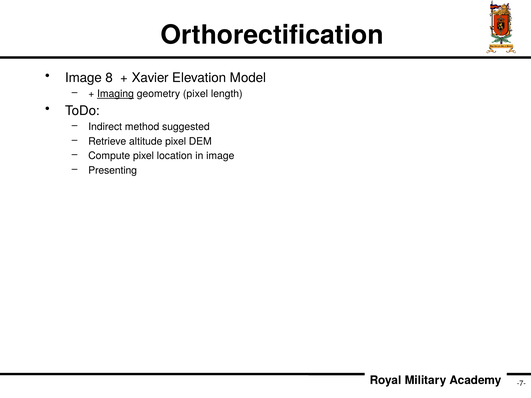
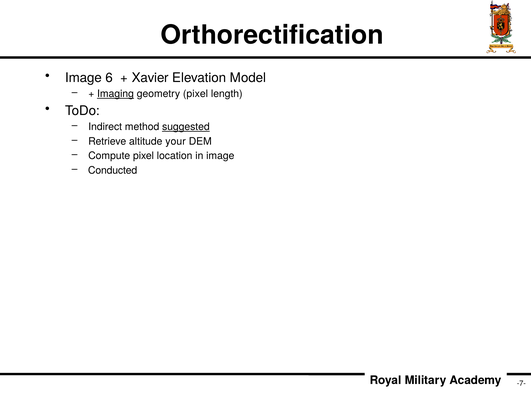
8: 8 -> 6
suggested underline: none -> present
altitude pixel: pixel -> your
Presenting: Presenting -> Conducted
